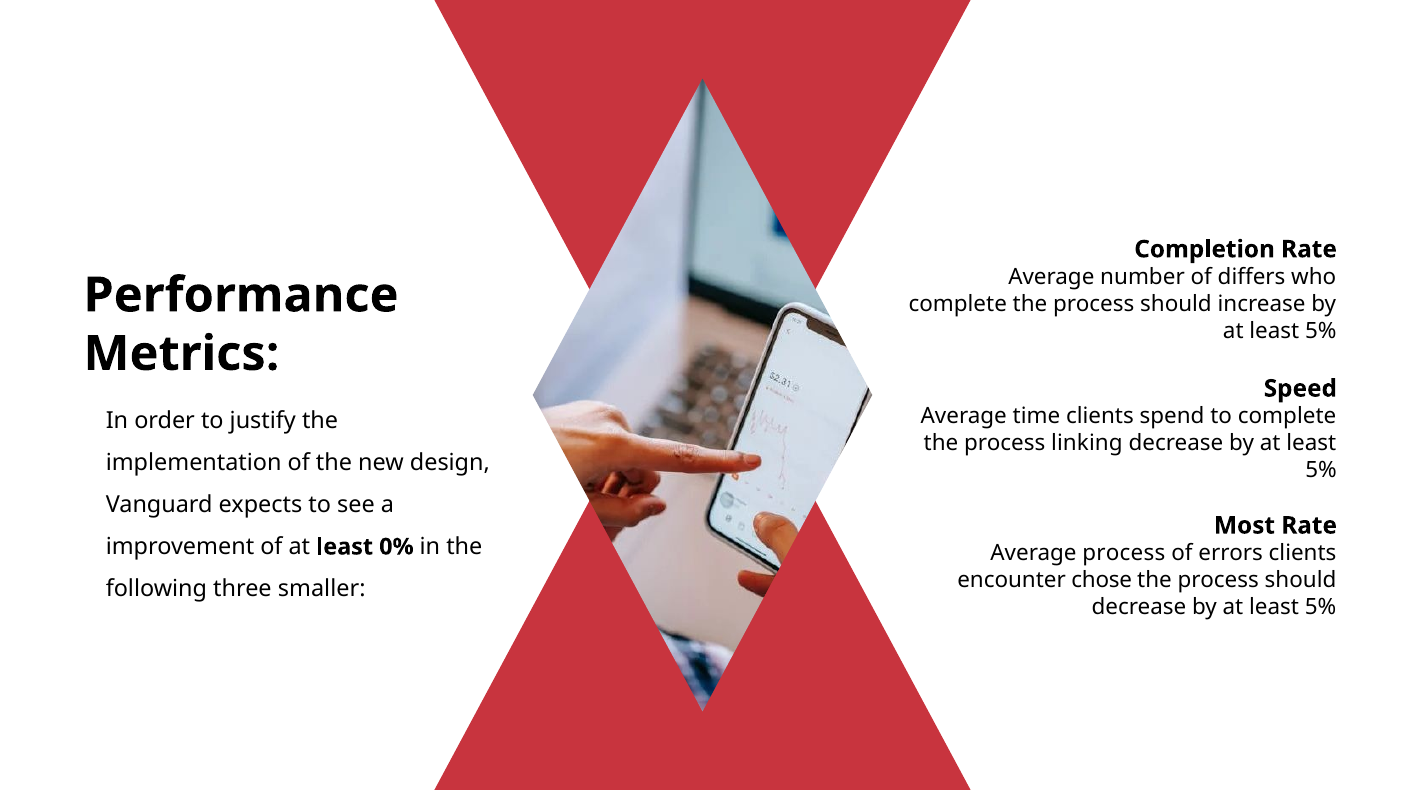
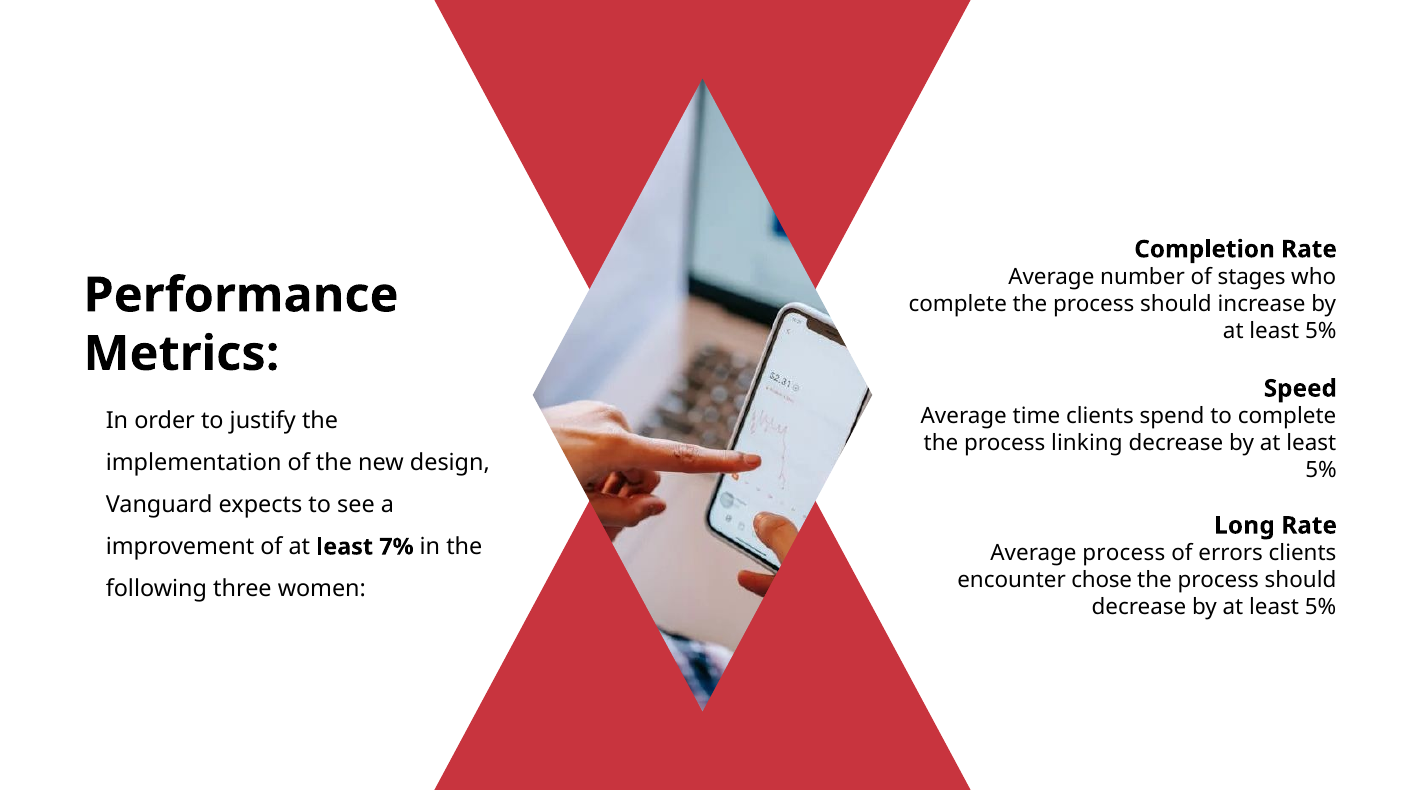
differs: differs -> stages
Most: Most -> Long
0%: 0% -> 7%
smaller: smaller -> women
